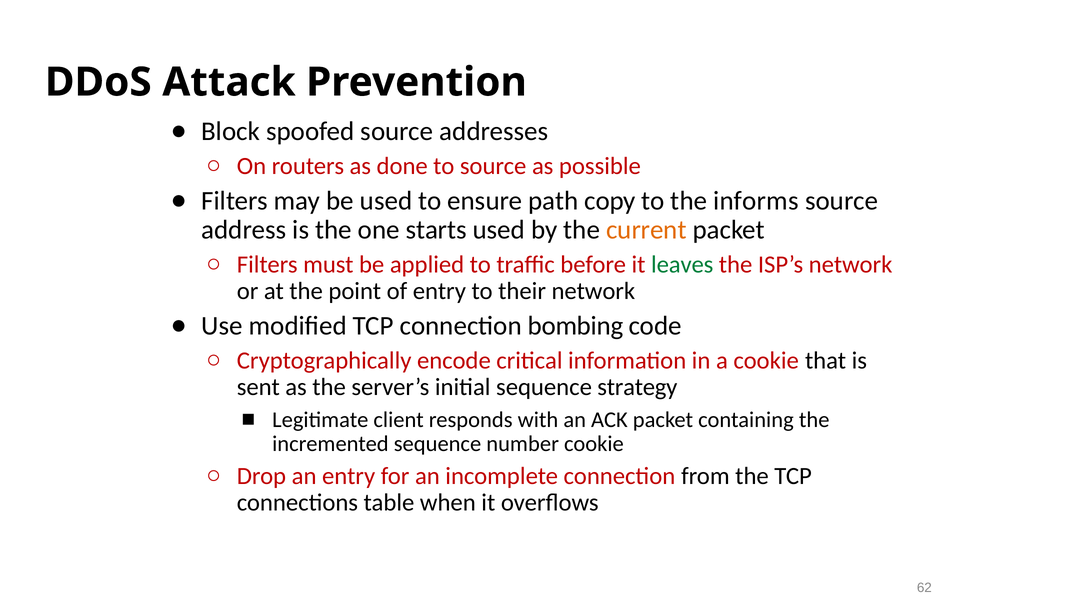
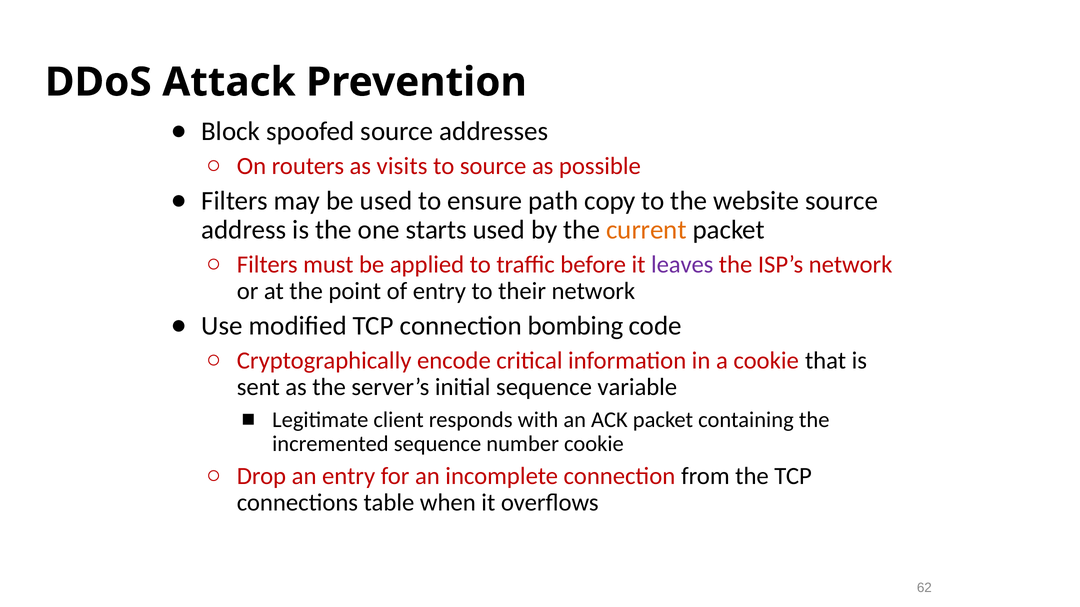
done: done -> visits
informs: informs -> website
leaves colour: green -> purple
strategy: strategy -> variable
